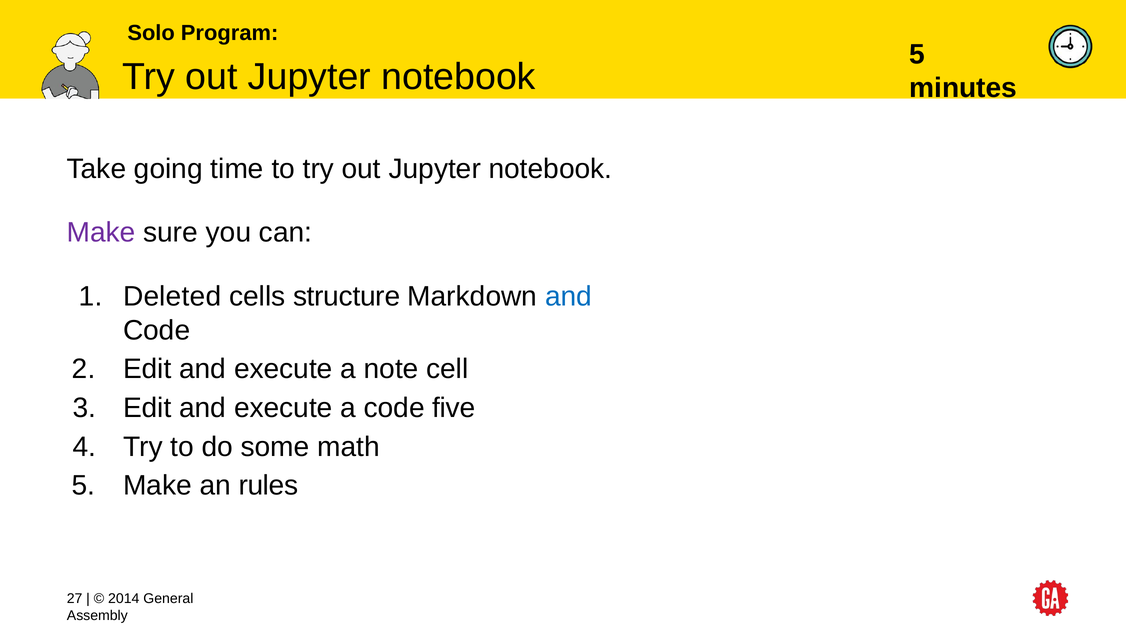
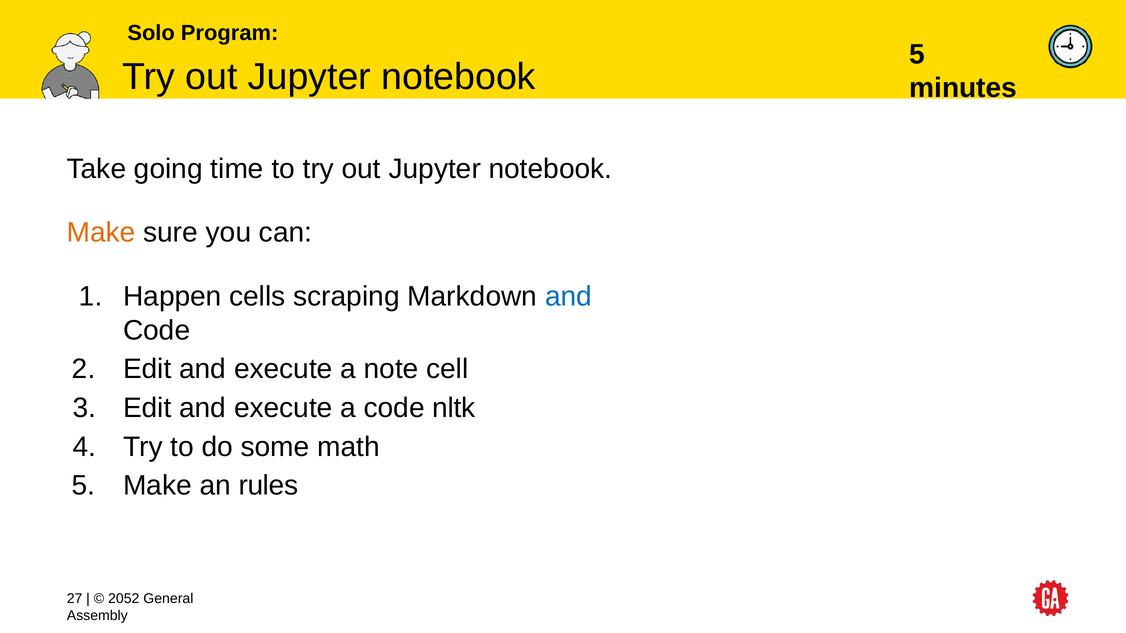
Make at (101, 233) colour: purple -> orange
Deleted: Deleted -> Happen
structure: structure -> scraping
five: five -> nltk
2014: 2014 -> 2052
